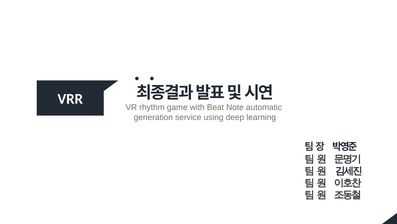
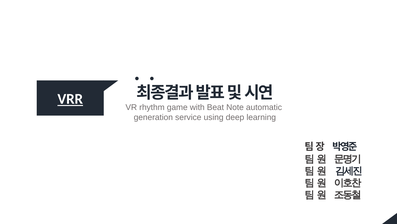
VRR underline: none -> present
